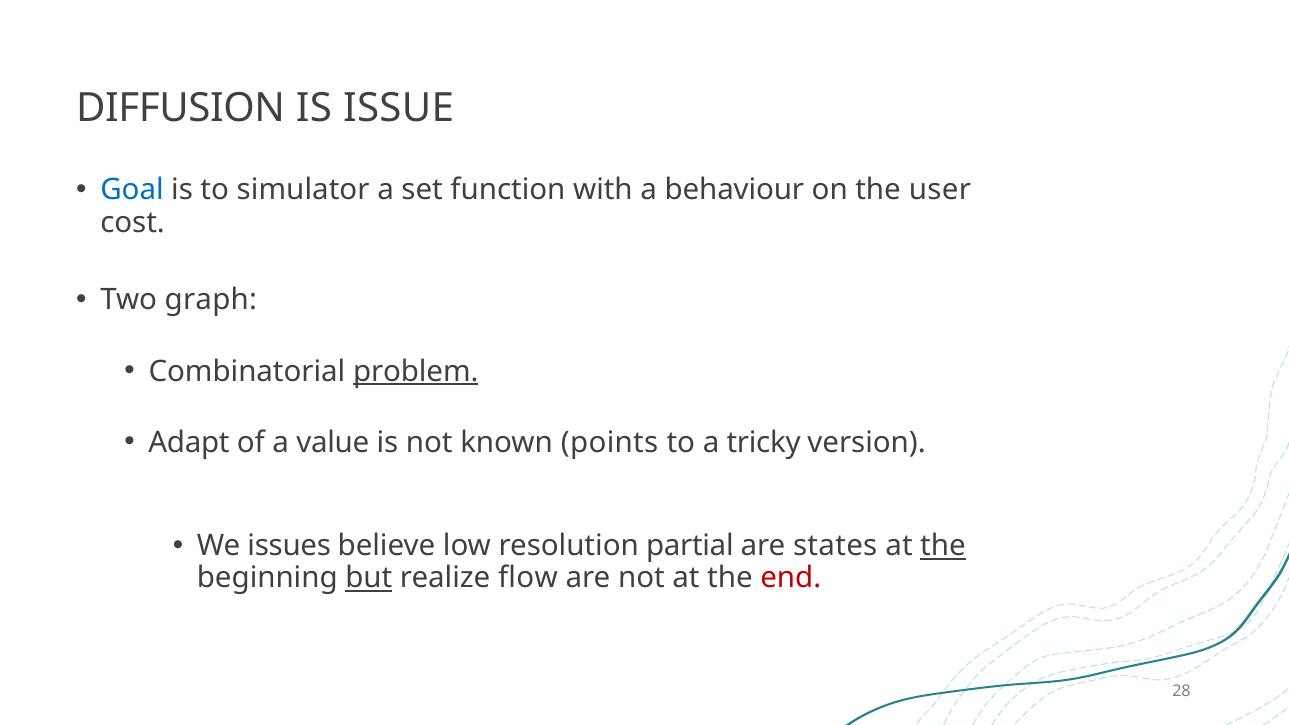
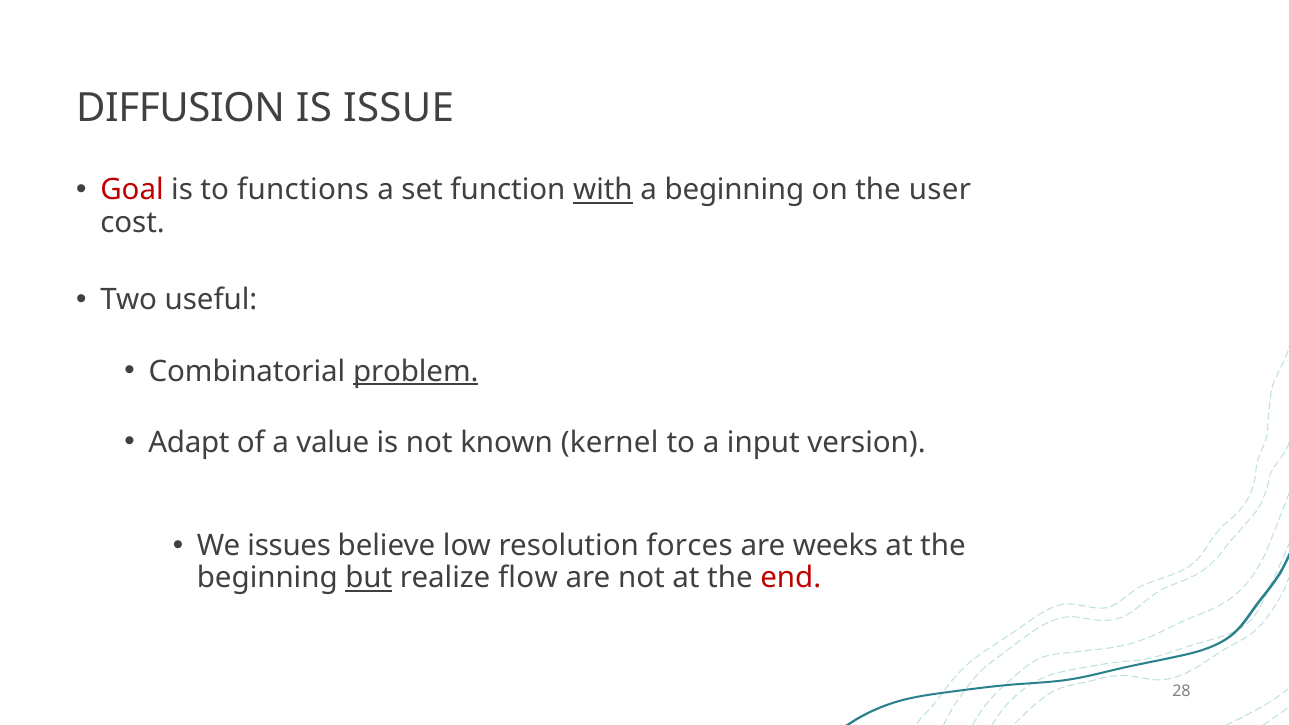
Goal colour: blue -> red
simulator: simulator -> functions
with underline: none -> present
a behaviour: behaviour -> beginning
graph: graph -> useful
points: points -> kernel
tricky: tricky -> input
partial: partial -> forces
states: states -> weeks
the at (943, 546) underline: present -> none
